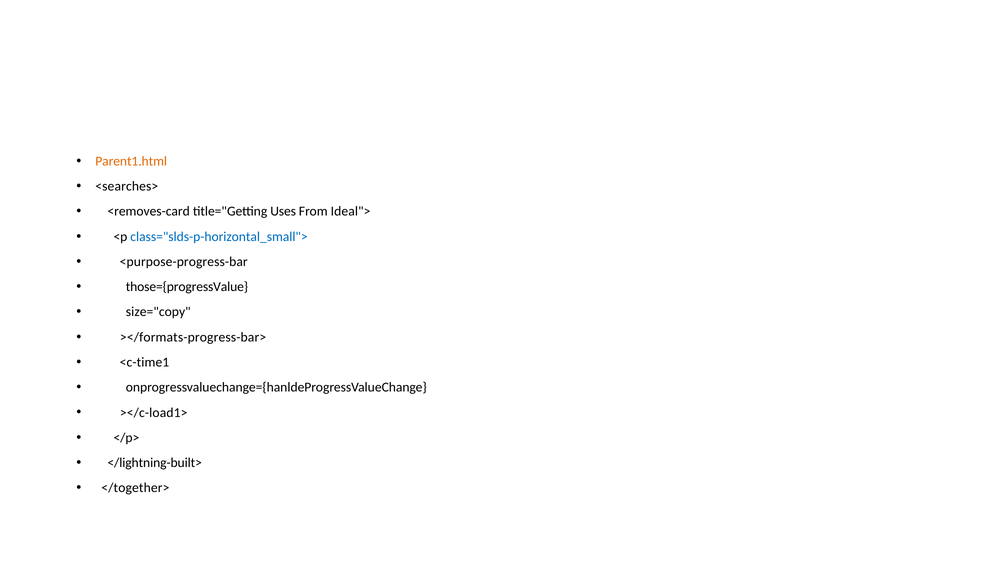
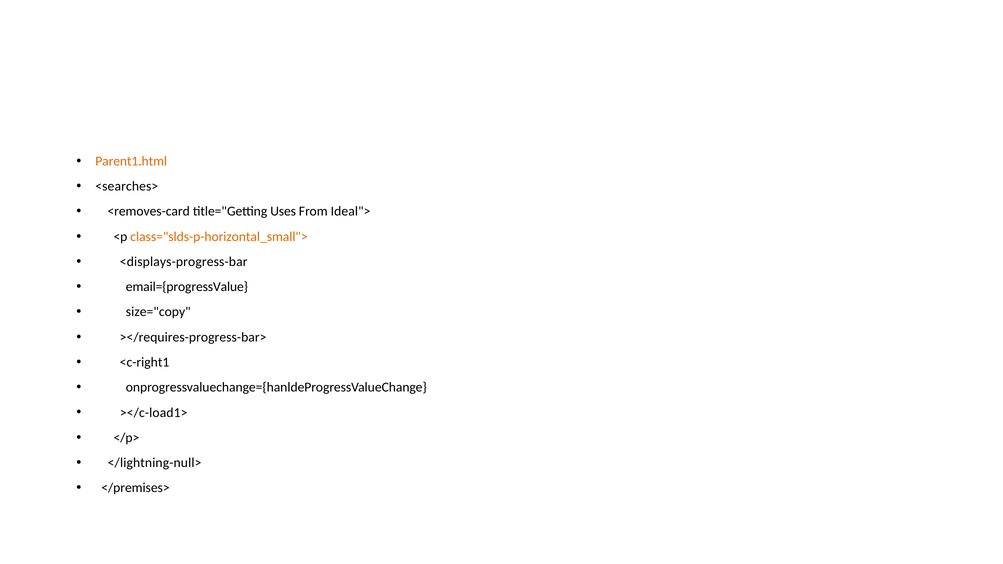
class="slds-p-horizontal_small"> colour: blue -> orange
<purpose-progress-bar: <purpose-progress-bar -> <displays-progress-bar
those={progressValue: those={progressValue -> email={progressValue
></formats-progress-bar>: ></formats-progress-bar> -> ></requires-progress-bar>
<c-time1: <c-time1 -> <c-right1
</lightning-built>: </lightning-built> -> </lightning-null>
</together>: </together> -> </premises>
